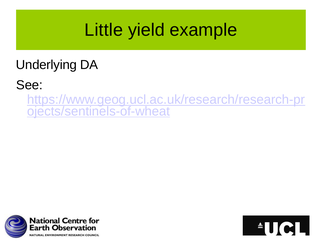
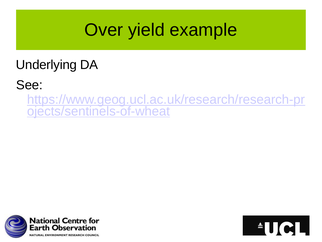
Little: Little -> Over
